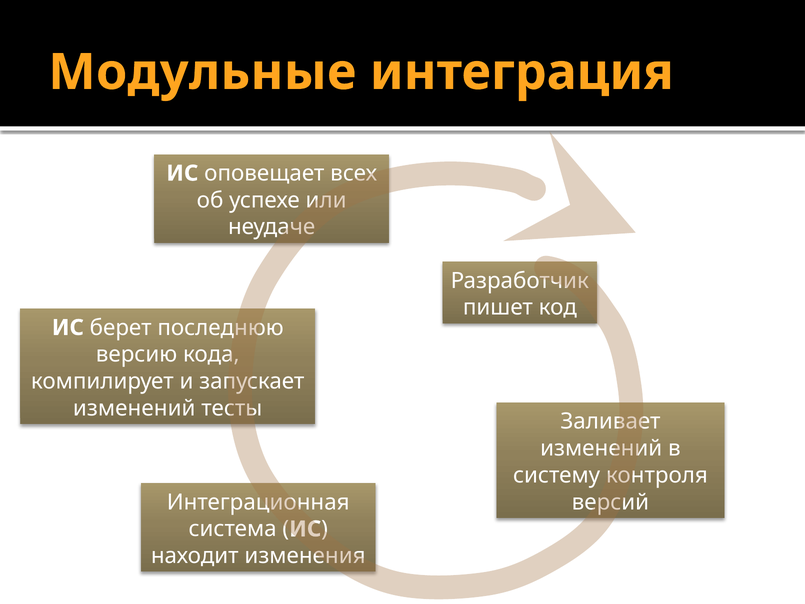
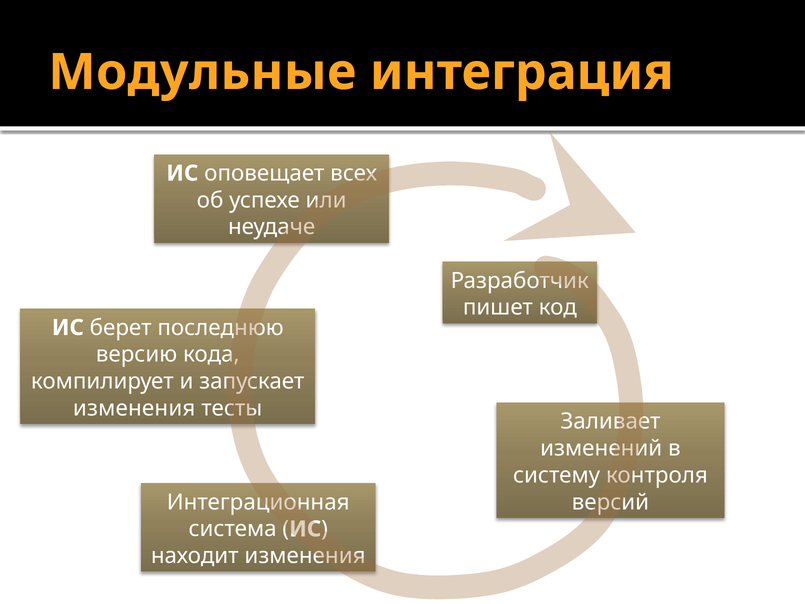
изменений at (134, 408): изменений -> изменения
